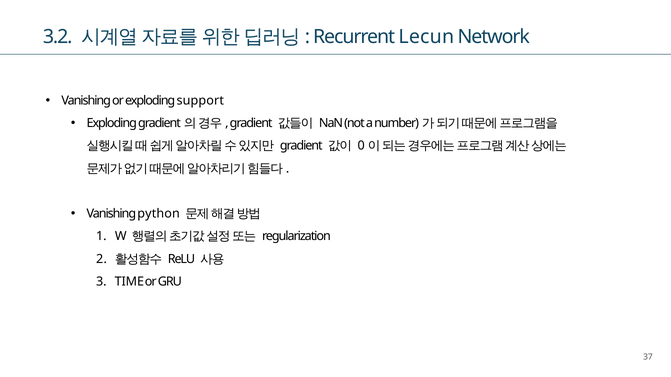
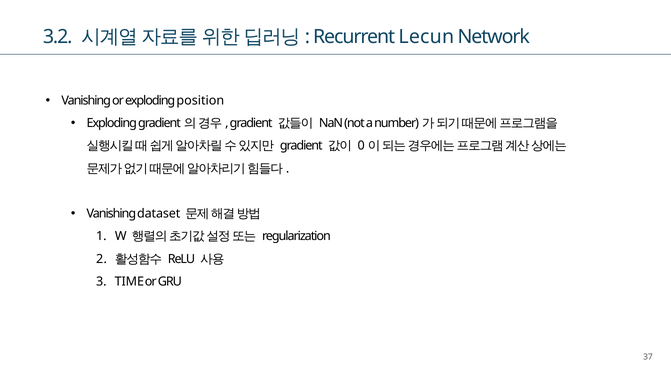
support: support -> position
python: python -> dataset
